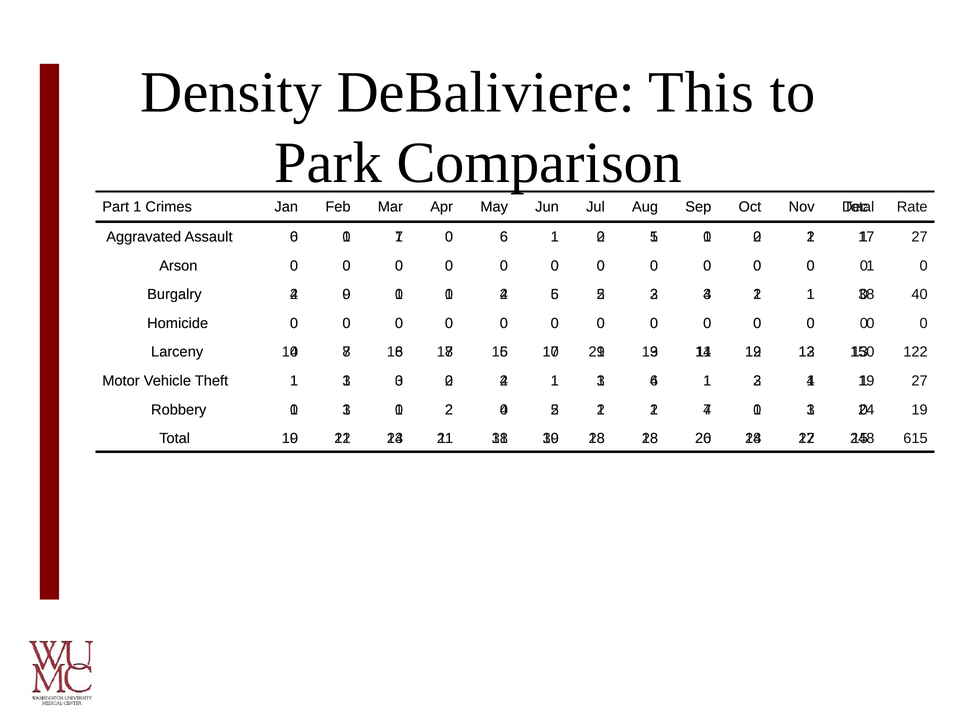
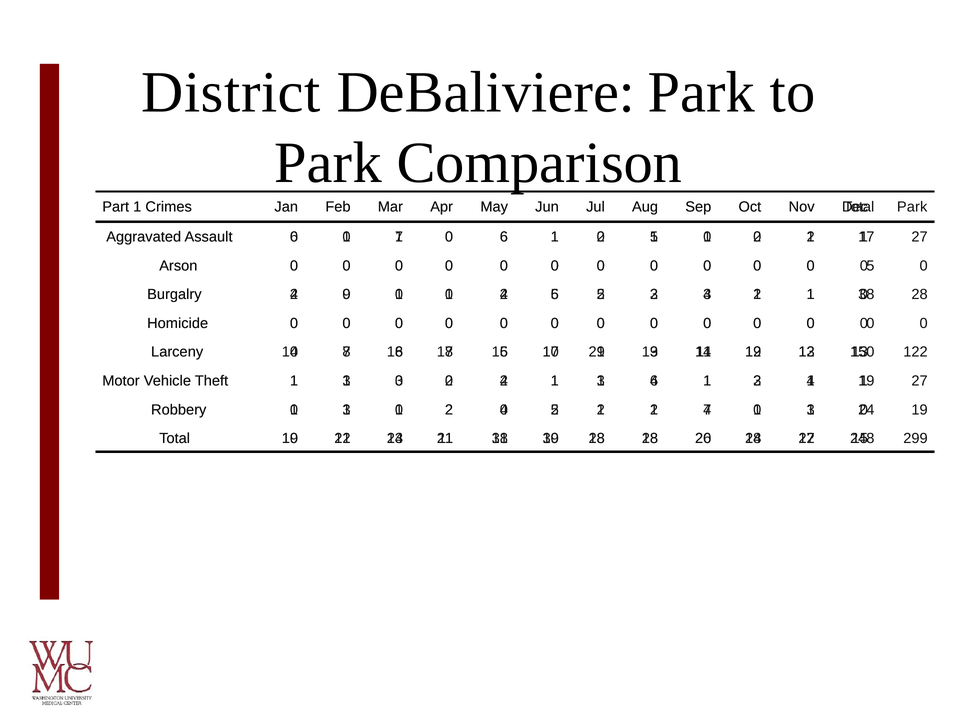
Density: Density -> District
DeBaliviere This: This -> Park
Rate at (912, 207): Rate -> Park
1 at (870, 266): 1 -> 5
40 at (920, 294): 40 -> 28
615: 615 -> 299
